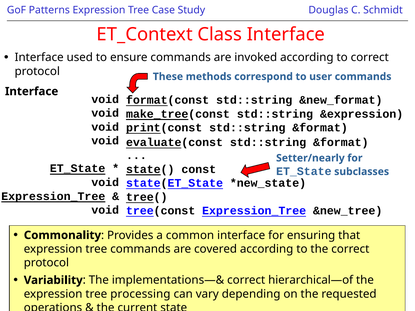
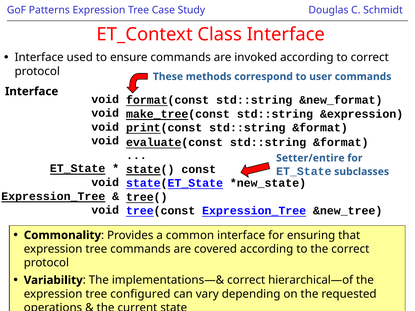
Setter/nearly: Setter/nearly -> Setter/entire
processing: processing -> configured
